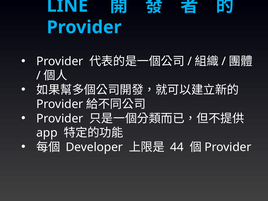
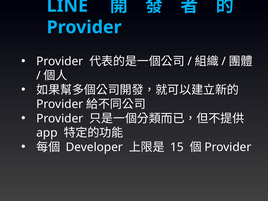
44: 44 -> 15
